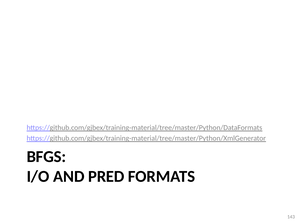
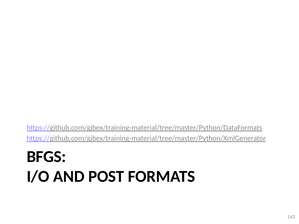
PRED: PRED -> POST
